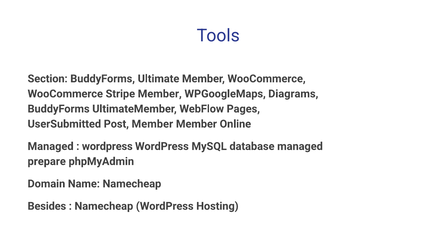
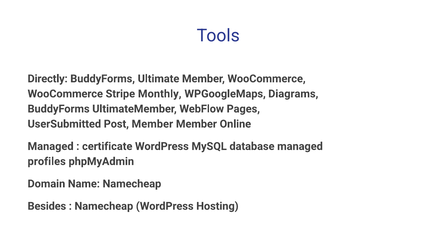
Section: Section -> Directly
Stripe Member: Member -> Monthly
wordpress at (107, 146): wordpress -> certificate
prepare: prepare -> profiles
